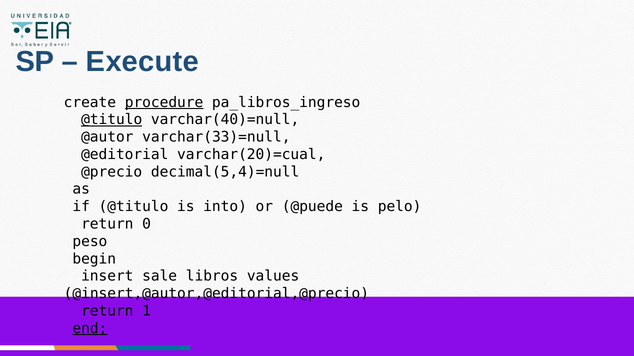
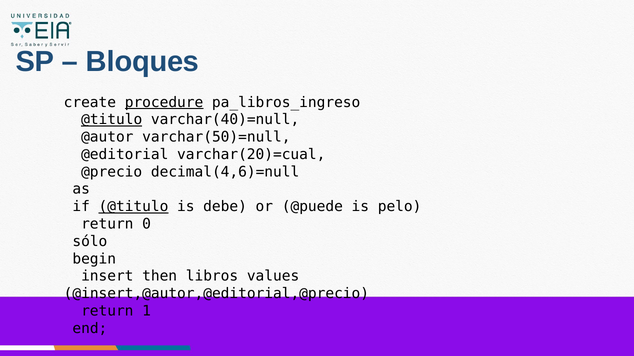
Execute: Execute -> Bloques
varchar(33)=null: varchar(33)=null -> varchar(50)=null
decimal(5,4)=null: decimal(5,4)=null -> decimal(4,6)=null
@titulo at (133, 207) underline: none -> present
into: into -> debe
peso: peso -> sólo
sale: sale -> then
end underline: present -> none
